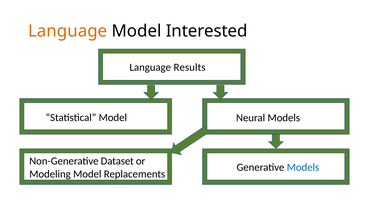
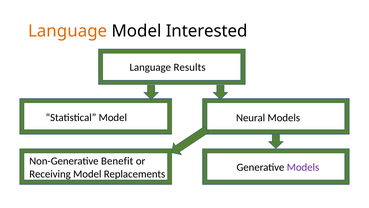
Dataset: Dataset -> Benefit
Models at (303, 167) colour: blue -> purple
Modeling: Modeling -> Receiving
